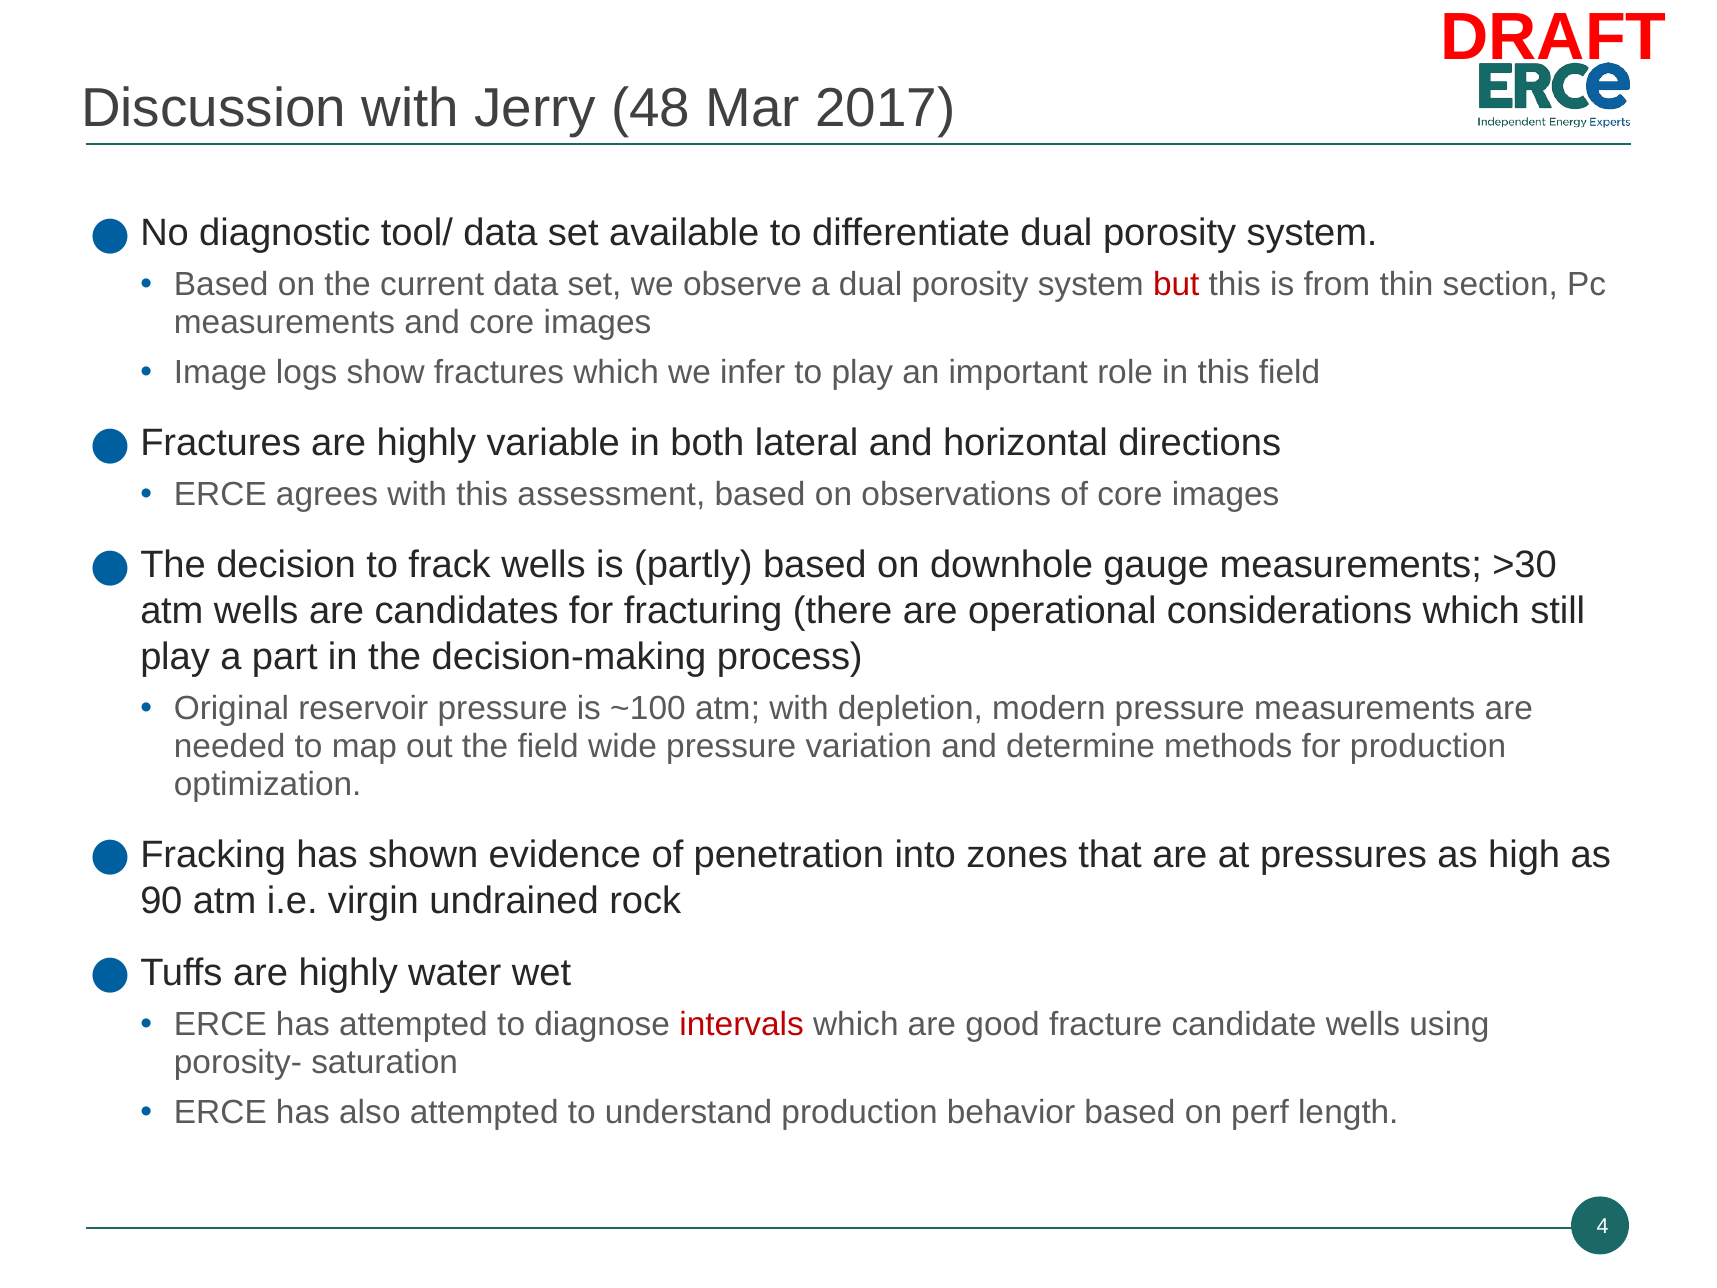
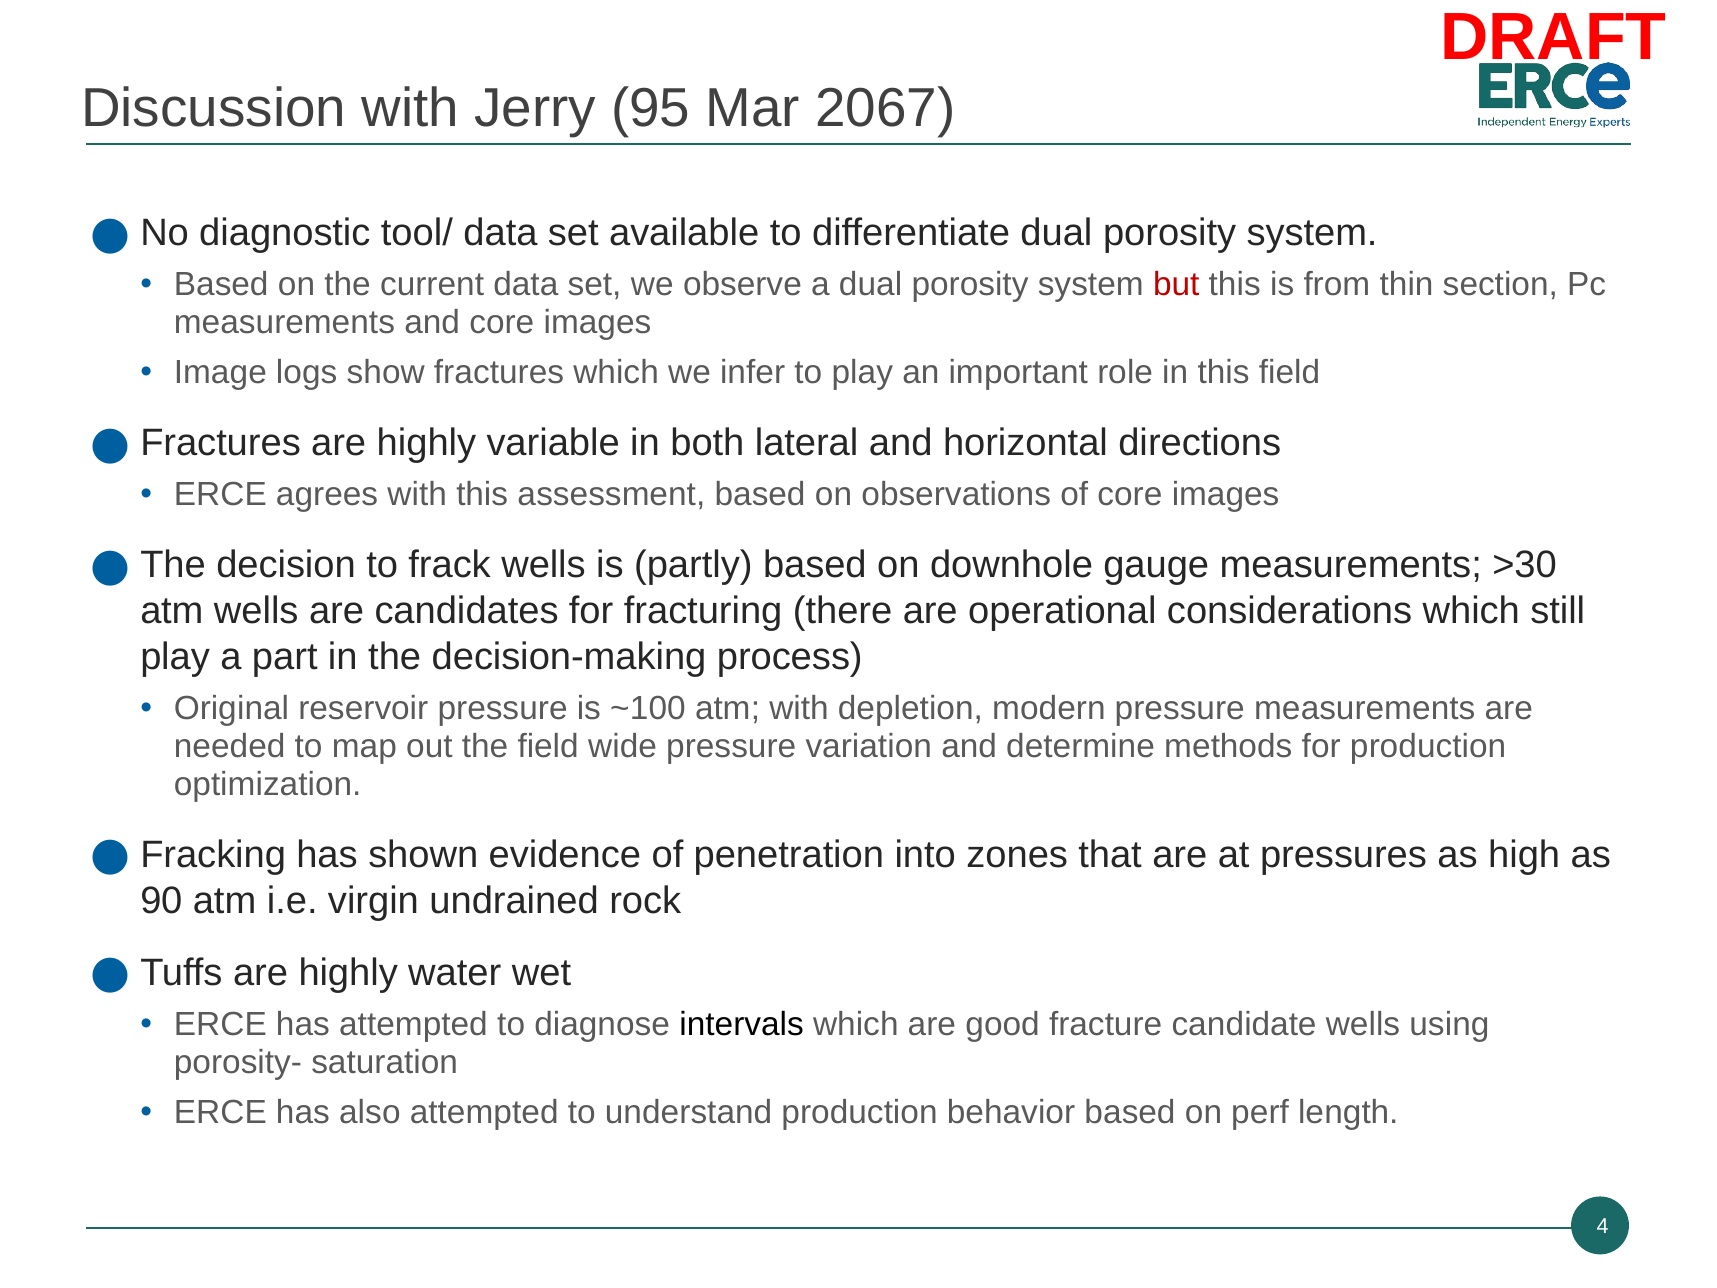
48: 48 -> 95
2017: 2017 -> 2067
intervals colour: red -> black
